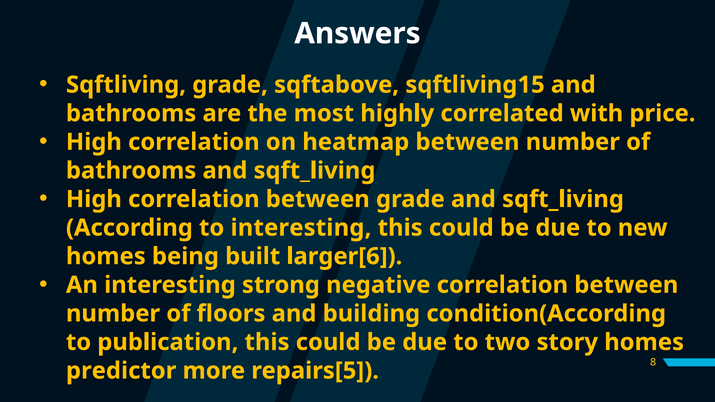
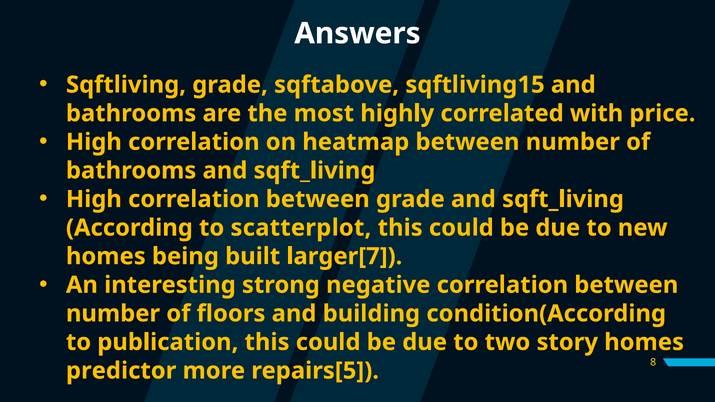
to interesting: interesting -> scatterplot
larger[6: larger[6 -> larger[7
